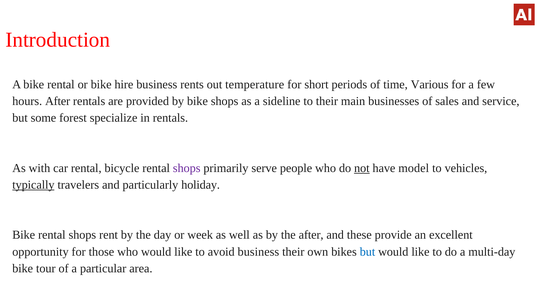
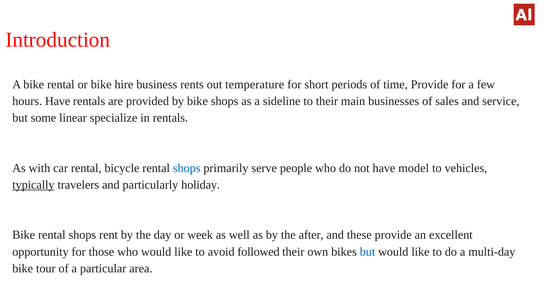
time Various: Various -> Provide
hours After: After -> Have
forest: forest -> linear
shops at (187, 168) colour: purple -> blue
not underline: present -> none
avoid business: business -> followed
